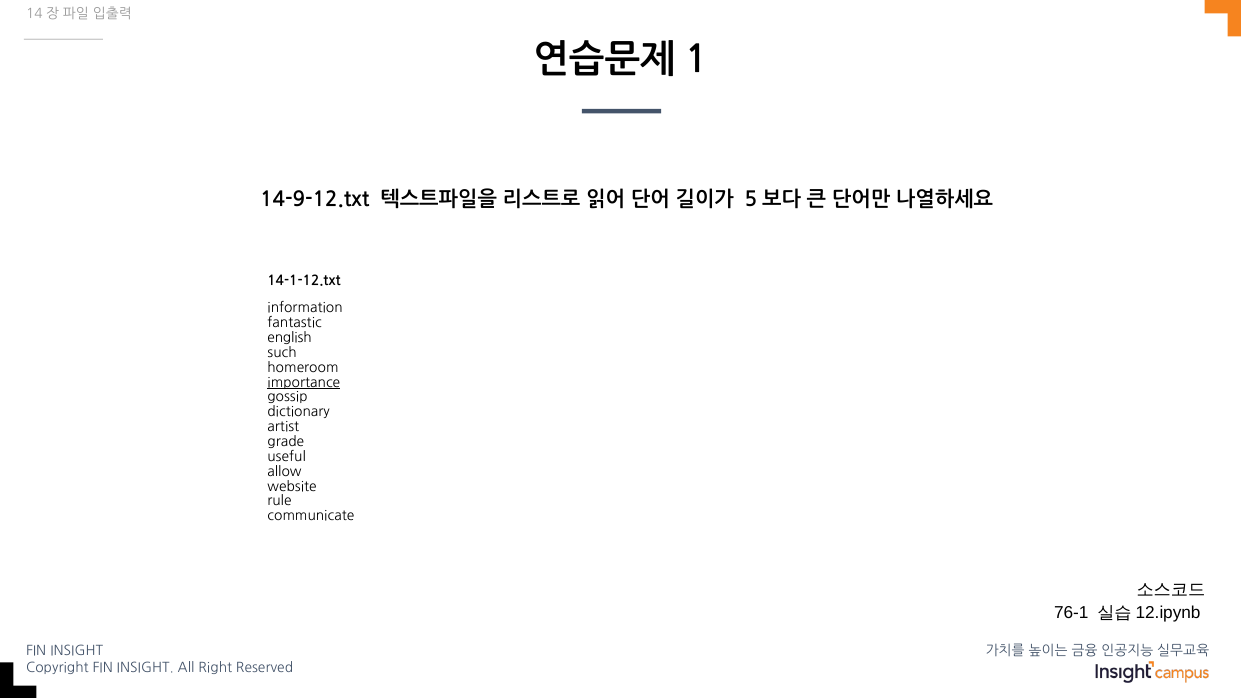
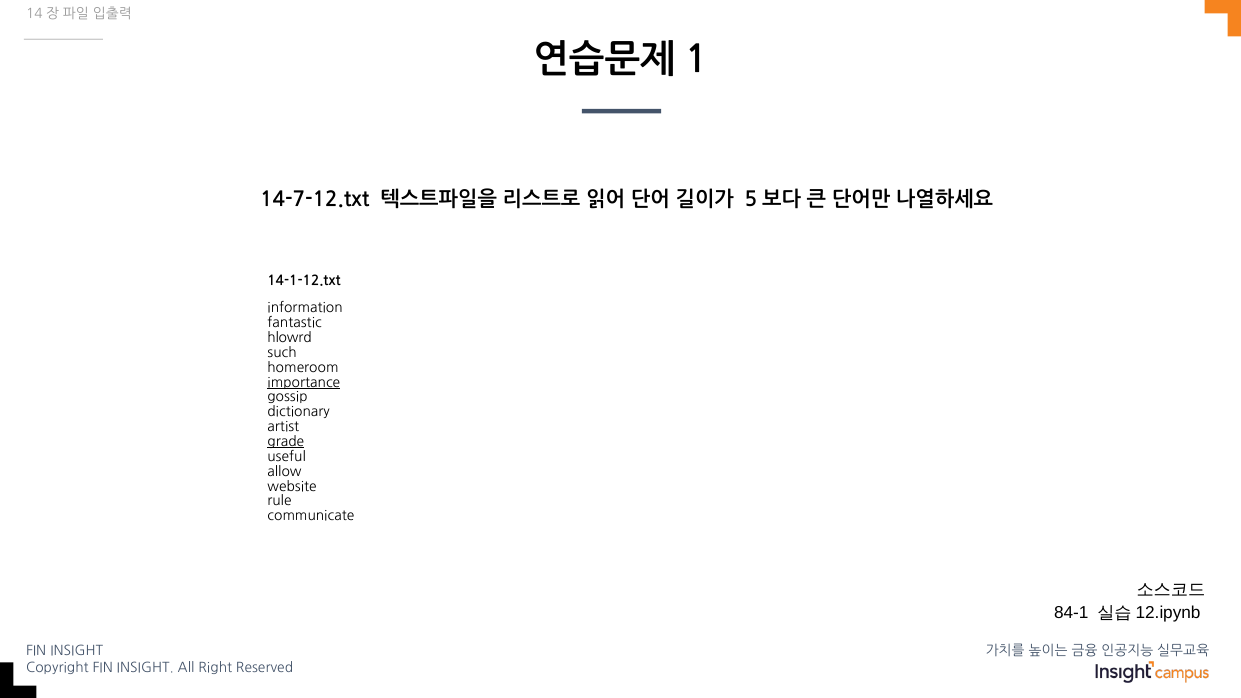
14-9-12.txt: 14-9-12.txt -> 14-7-12.txt
english: english -> hlowrd
grade underline: none -> present
76-1: 76-1 -> 84-1
